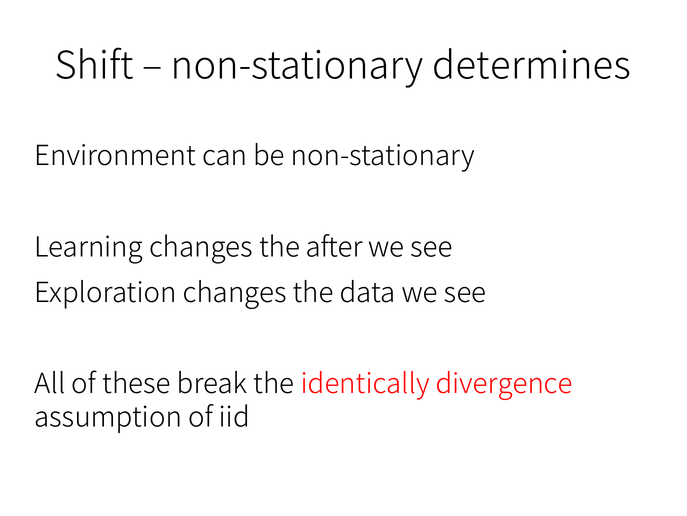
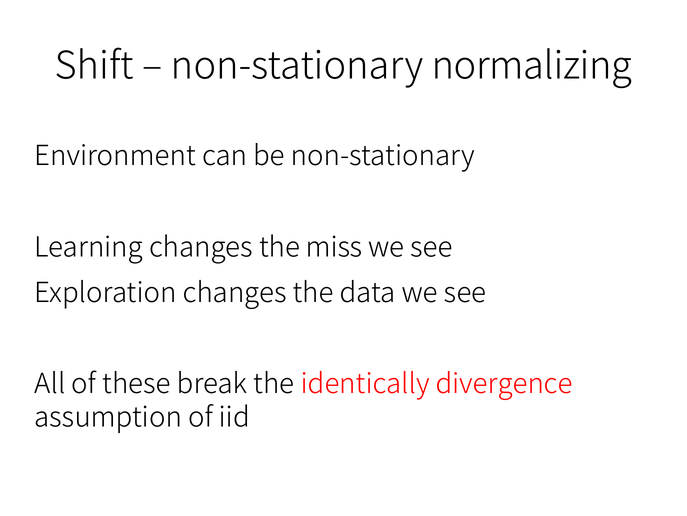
determines: determines -> normalizing
after: after -> miss
